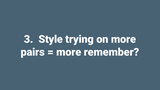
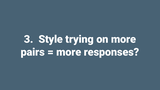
remember: remember -> responses
